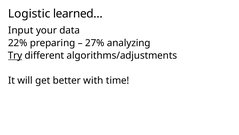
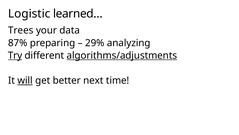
Input: Input -> Trees
22%: 22% -> 87%
27%: 27% -> 29%
algorithms/adjustments underline: none -> present
will underline: none -> present
with: with -> next
